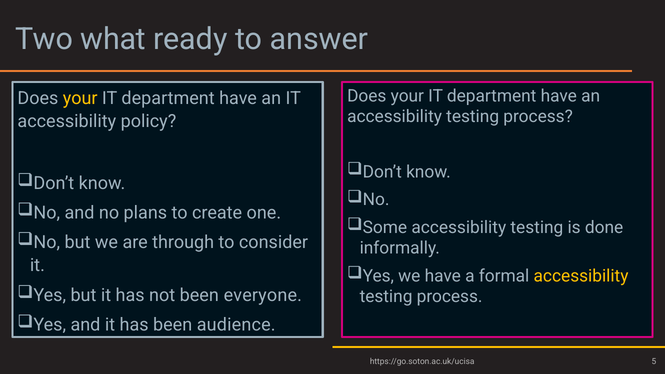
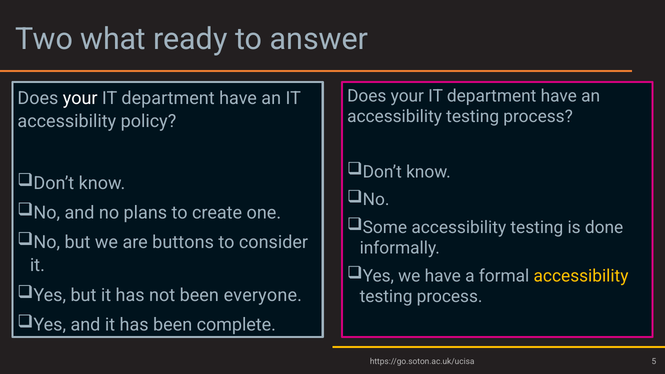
your at (80, 98) colour: yellow -> white
through: through -> buttons
audience: audience -> complete
